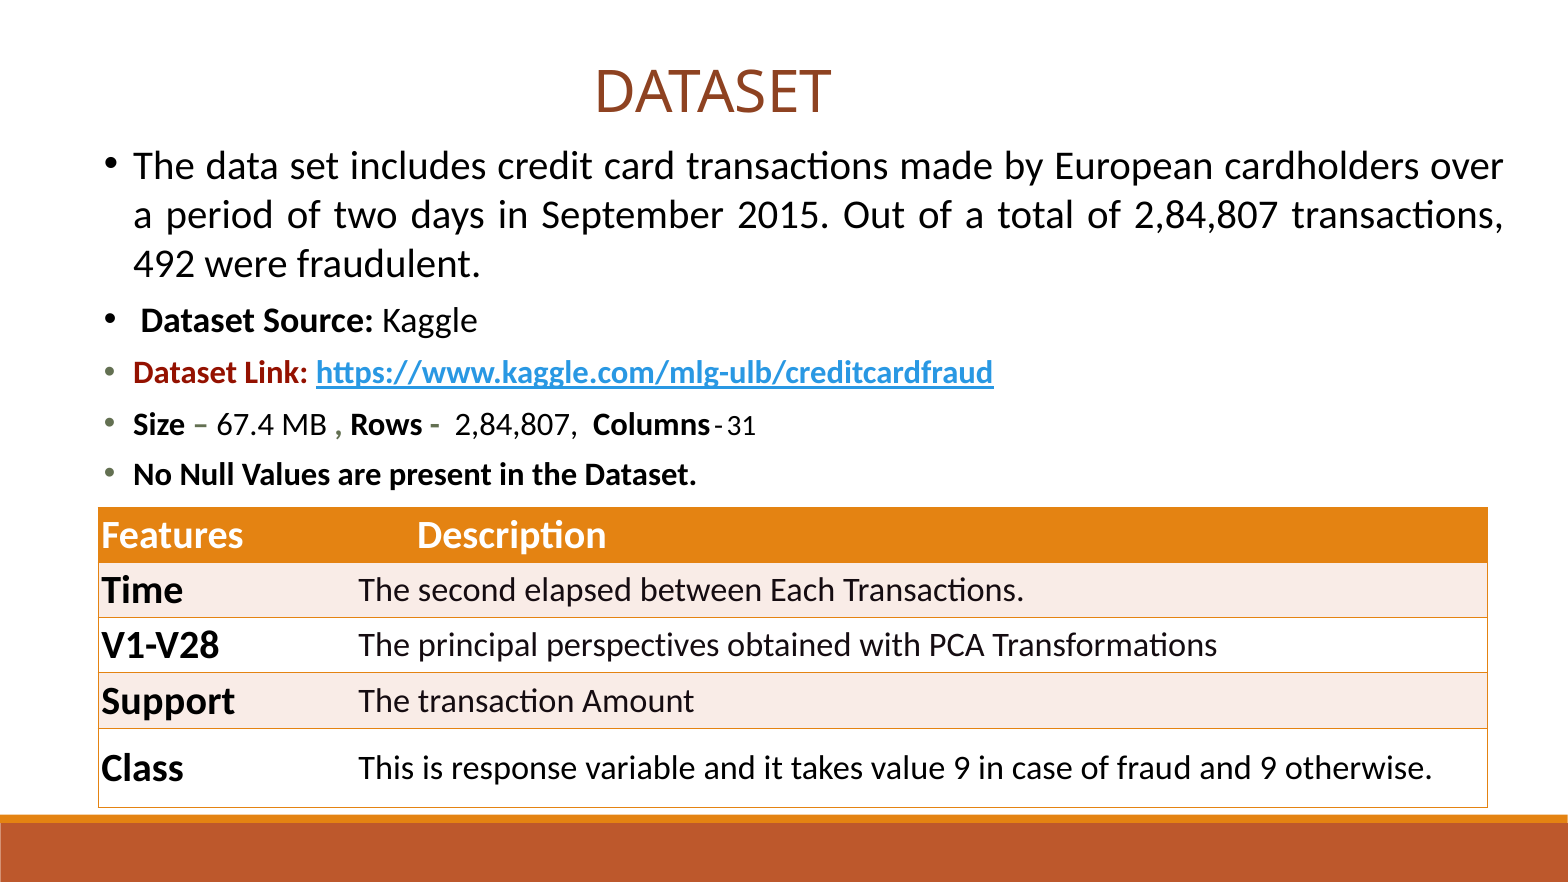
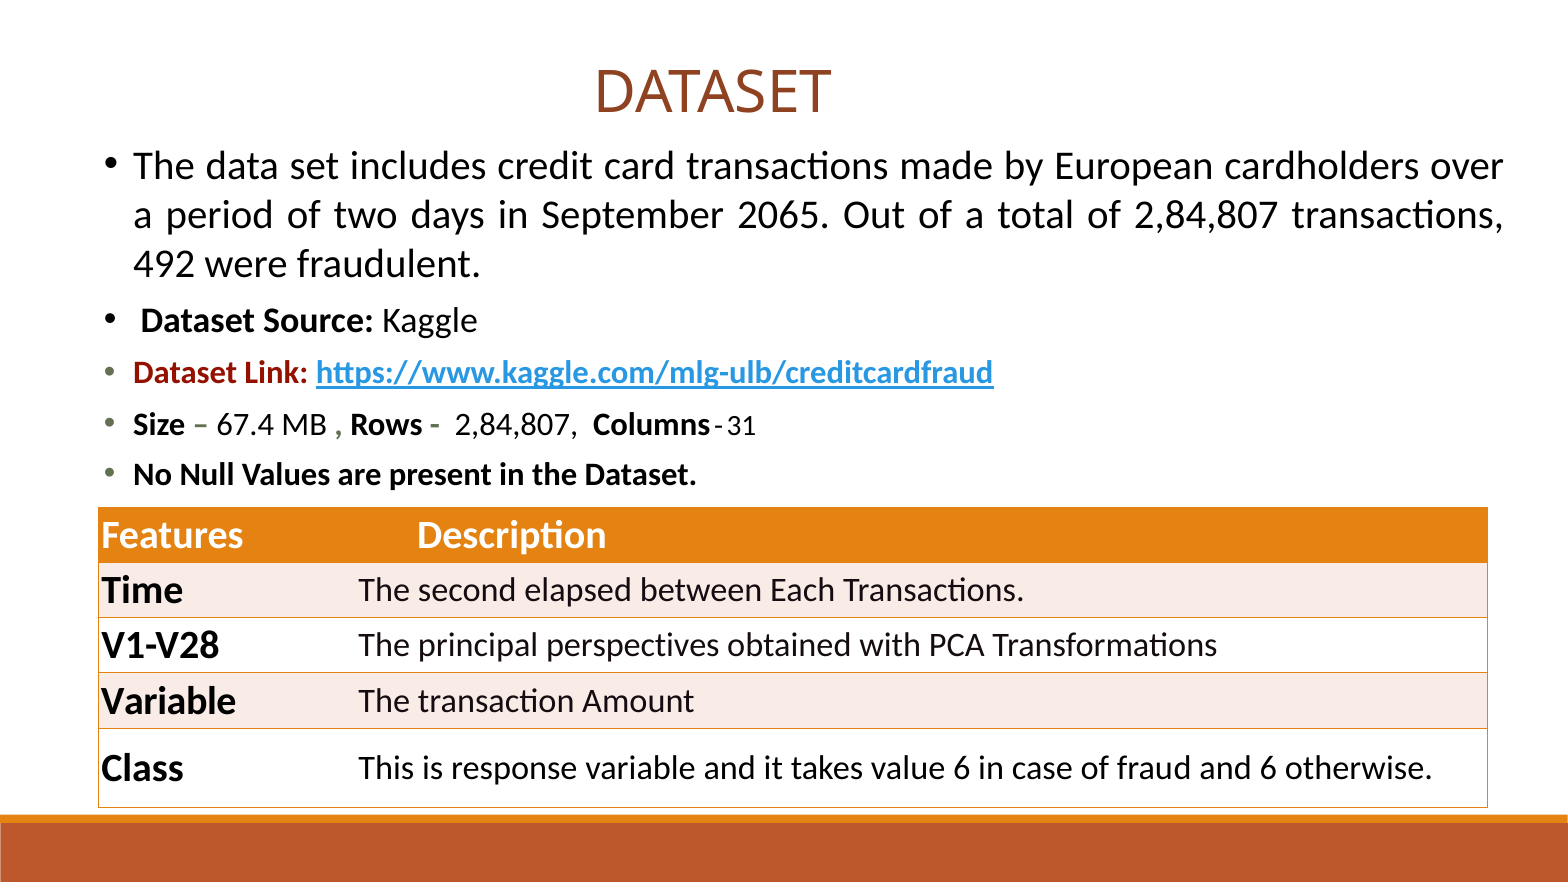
2015: 2015 -> 2065
Support at (168, 701): Support -> Variable
value 9: 9 -> 6
and 9: 9 -> 6
